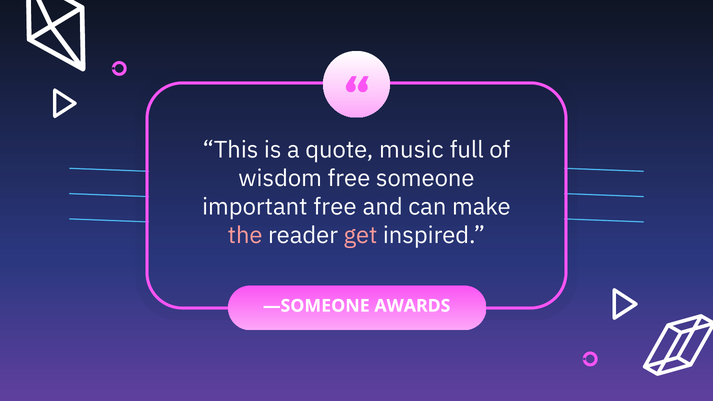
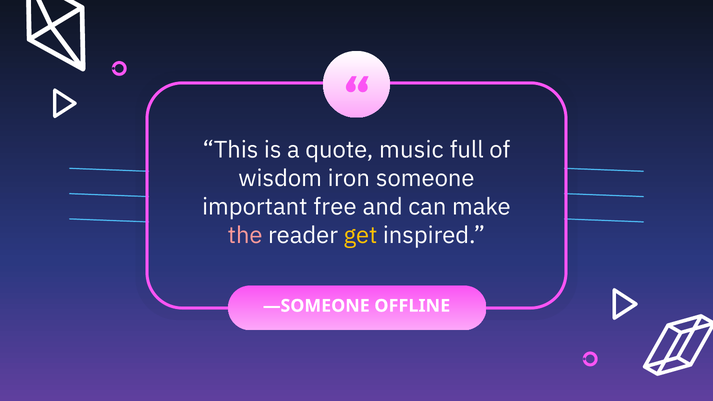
wisdom free: free -> iron
get colour: pink -> yellow
AWARDS: AWARDS -> OFFLINE
